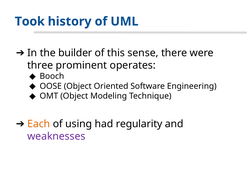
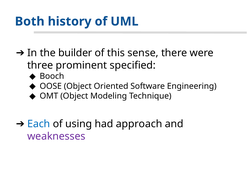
Took: Took -> Both
operates: operates -> specified
Each colour: orange -> blue
regularity: regularity -> approach
